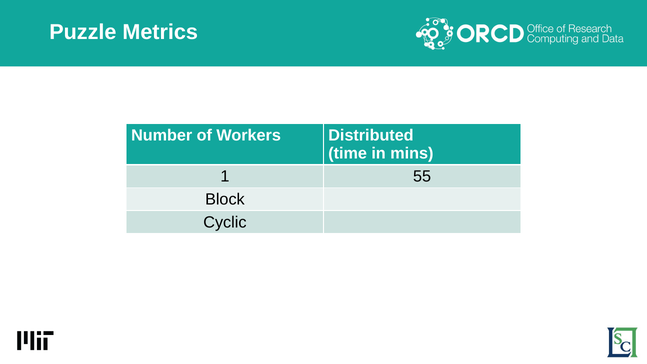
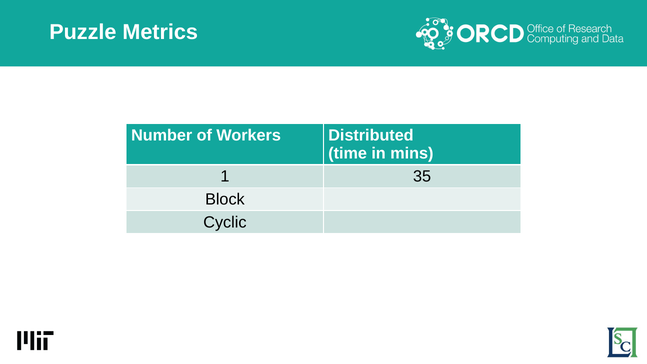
55: 55 -> 35
